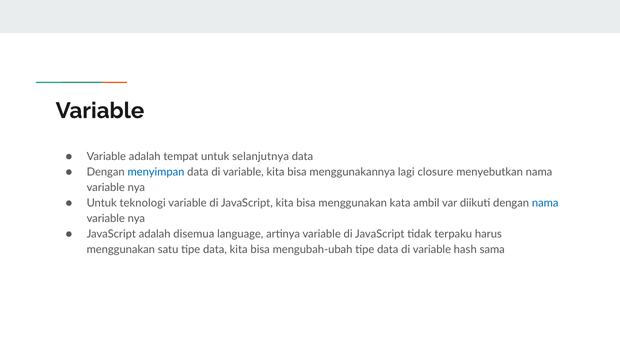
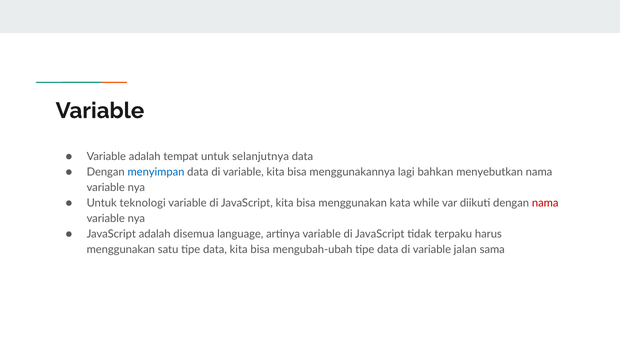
closure: closure -> bahkan
ambil: ambil -> while
nama at (545, 203) colour: blue -> red
hash: hash -> jalan
